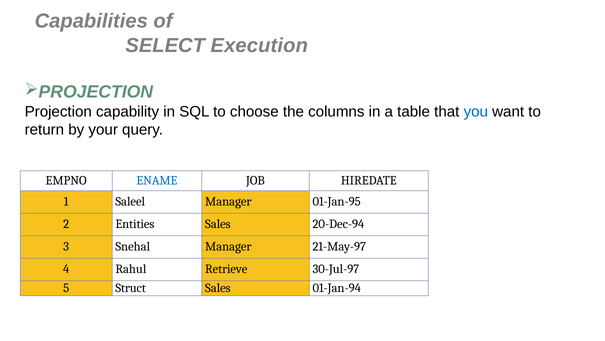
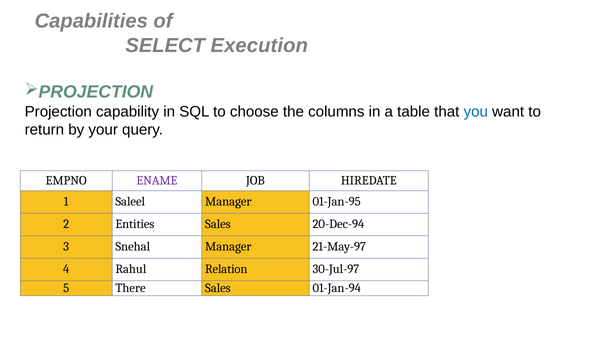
ENAME colour: blue -> purple
Retrieve: Retrieve -> Relation
Struct: Struct -> There
